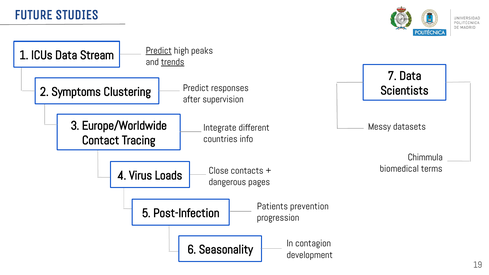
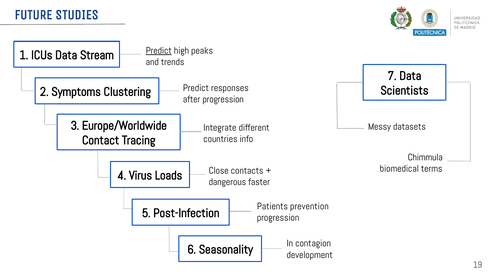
trends underline: present -> none
after supervision: supervision -> progression
pages: pages -> faster
